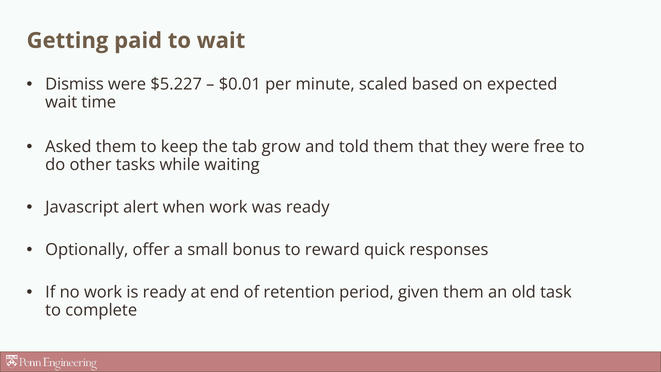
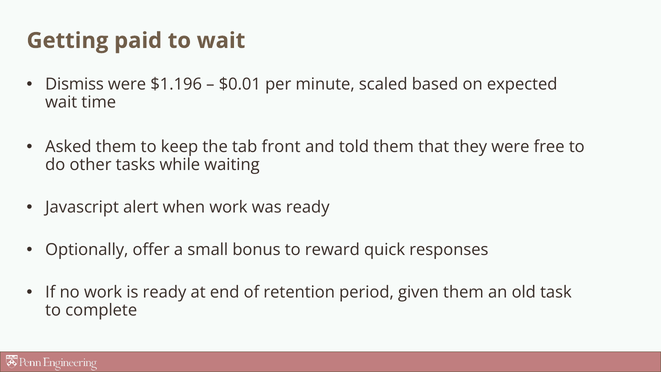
$5.227: $5.227 -> $1.196
grow: grow -> front
